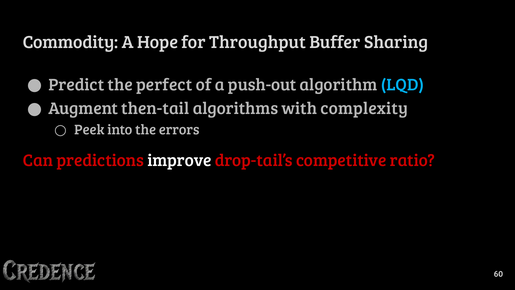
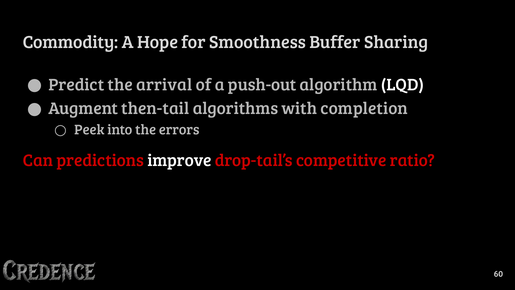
Throughput: Throughput -> Smoothness
perfect: perfect -> arrival
LQD colour: light blue -> white
complexity: complexity -> completion
